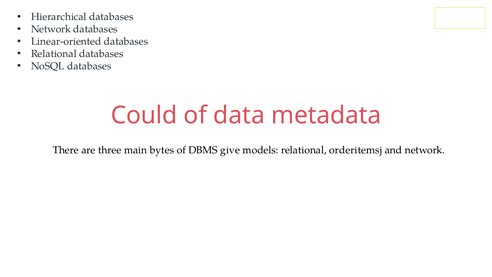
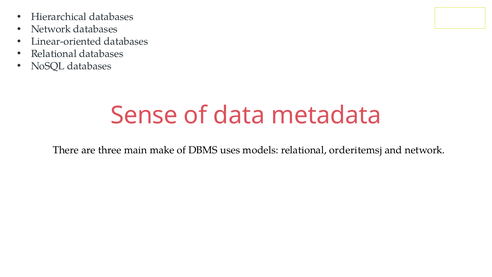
Could: Could -> Sense
bytes: bytes -> make
give: give -> uses
